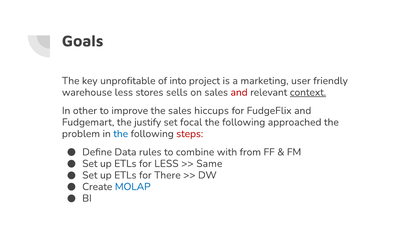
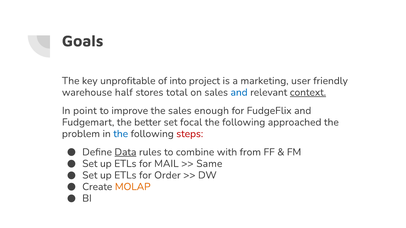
warehouse less: less -> half
sells: sells -> total
and at (239, 92) colour: red -> blue
other: other -> point
hiccups: hiccups -> enough
justify: justify -> better
Data underline: none -> present
for LESS: LESS -> MAIL
There: There -> Order
MOLAP colour: blue -> orange
